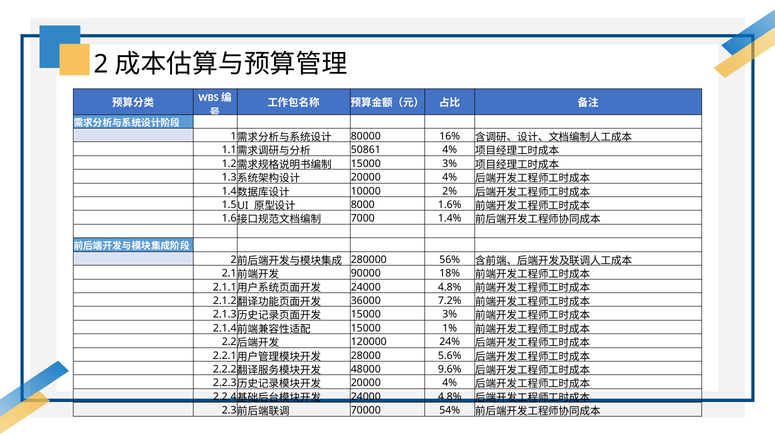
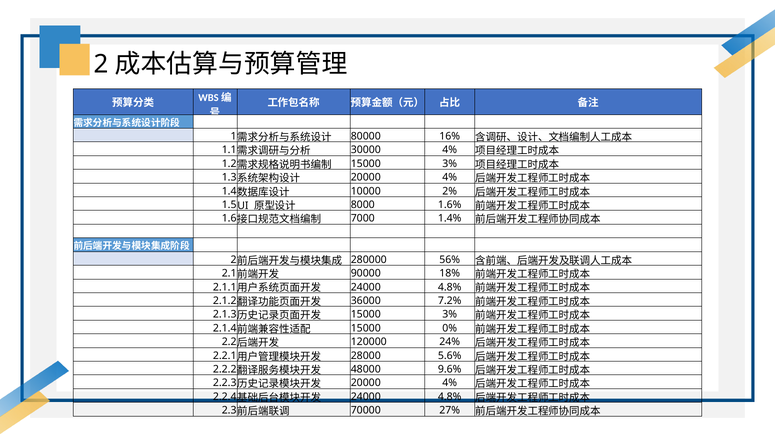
50861: 50861 -> 30000
1%: 1% -> 0%
54%: 54% -> 27%
